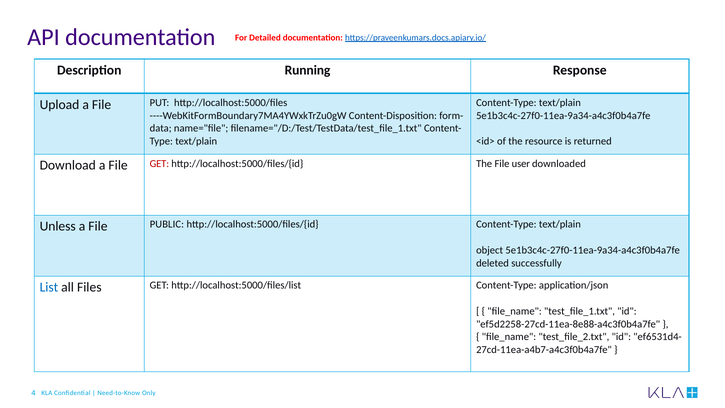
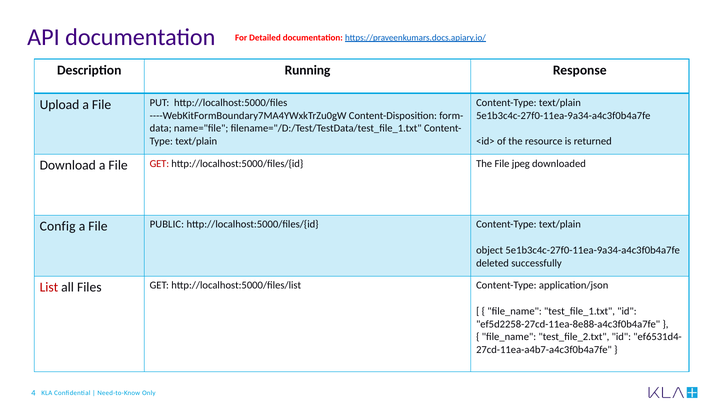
user: user -> jpeg
Unless: Unless -> Config
List colour: blue -> red
